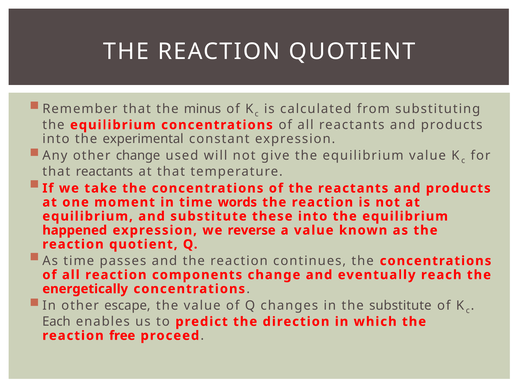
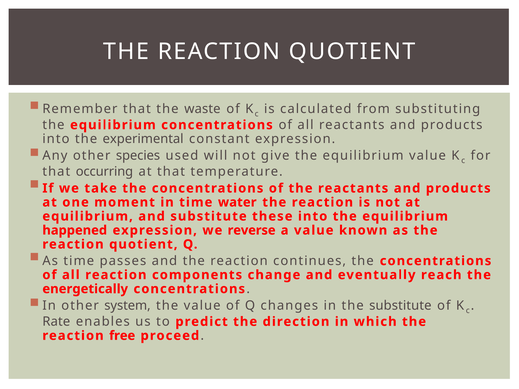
minus: minus -> waste
other change: change -> species
that reactants: reactants -> occurring
words: words -> water
escape: escape -> system
Each: Each -> Rate
